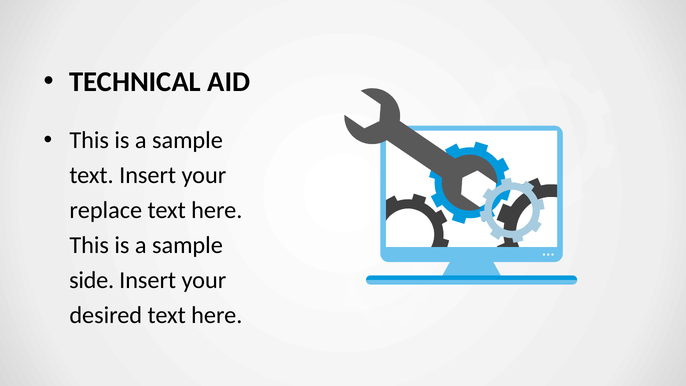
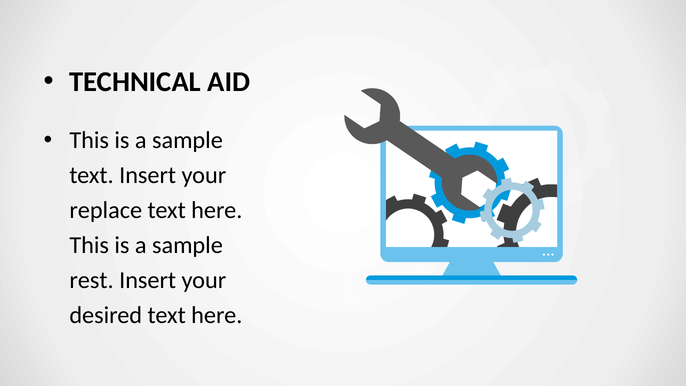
side: side -> rest
